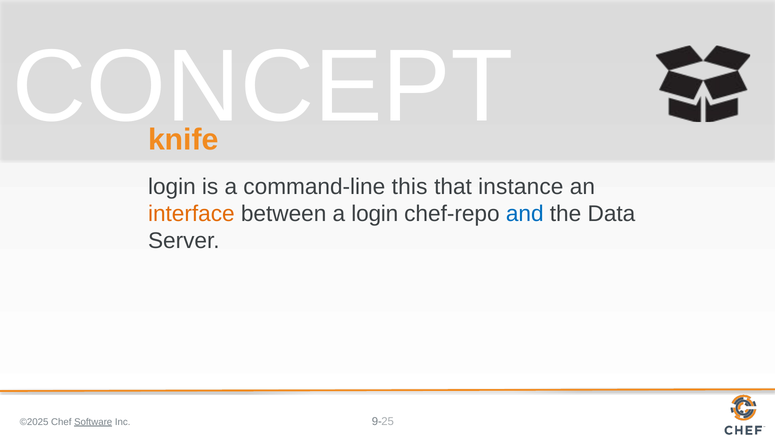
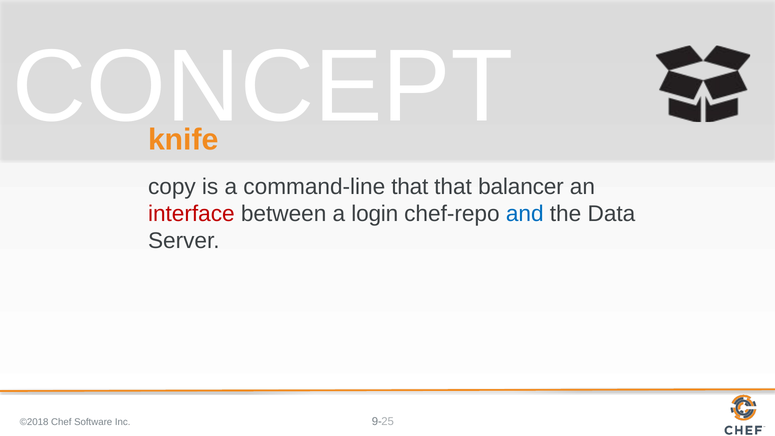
login at (172, 187): login -> copy
command-line this: this -> that
instance: instance -> balancer
interface colour: orange -> red
©2025: ©2025 -> ©2018
Software underline: present -> none
